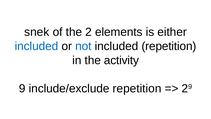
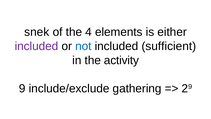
2: 2 -> 4
included at (36, 46) colour: blue -> purple
included repetition: repetition -> sufficient
include/exclude repetition: repetition -> gathering
